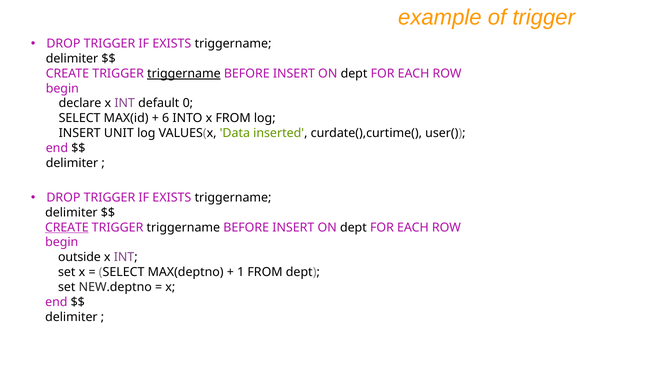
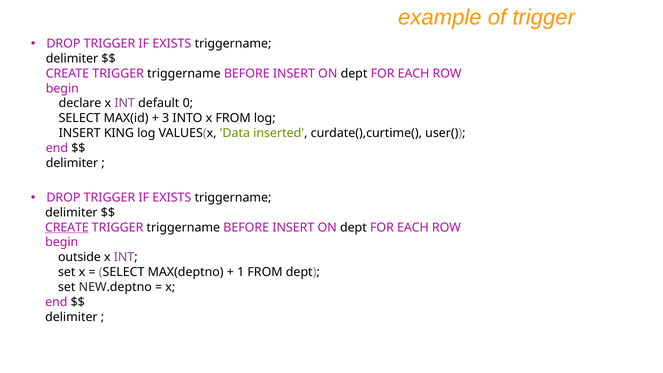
triggername at (184, 74) underline: present -> none
6: 6 -> 3
UNIT: UNIT -> KING
